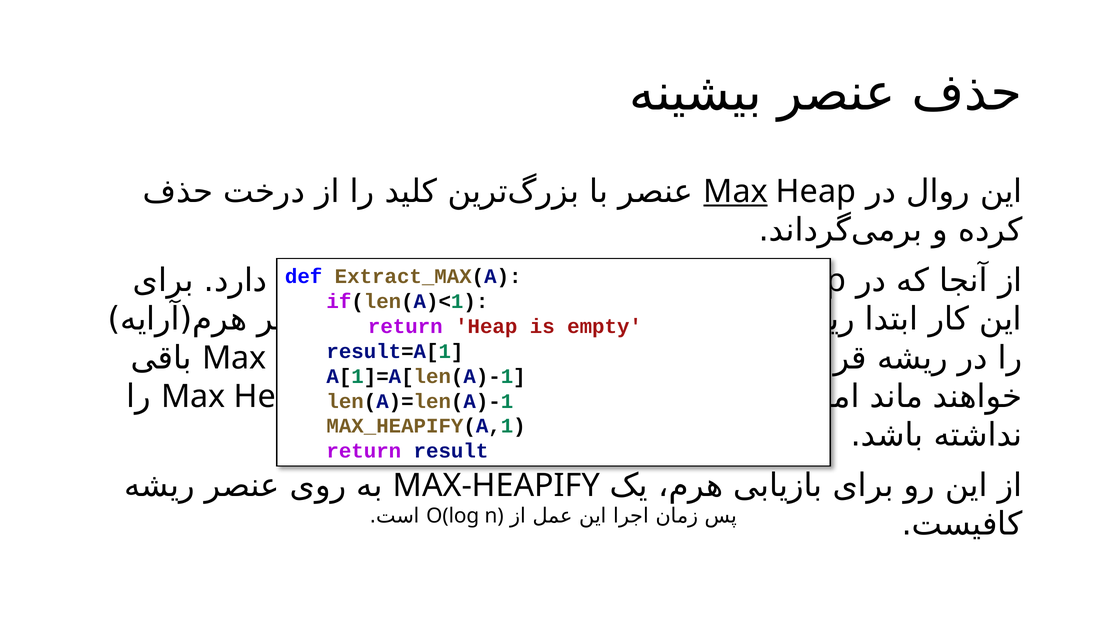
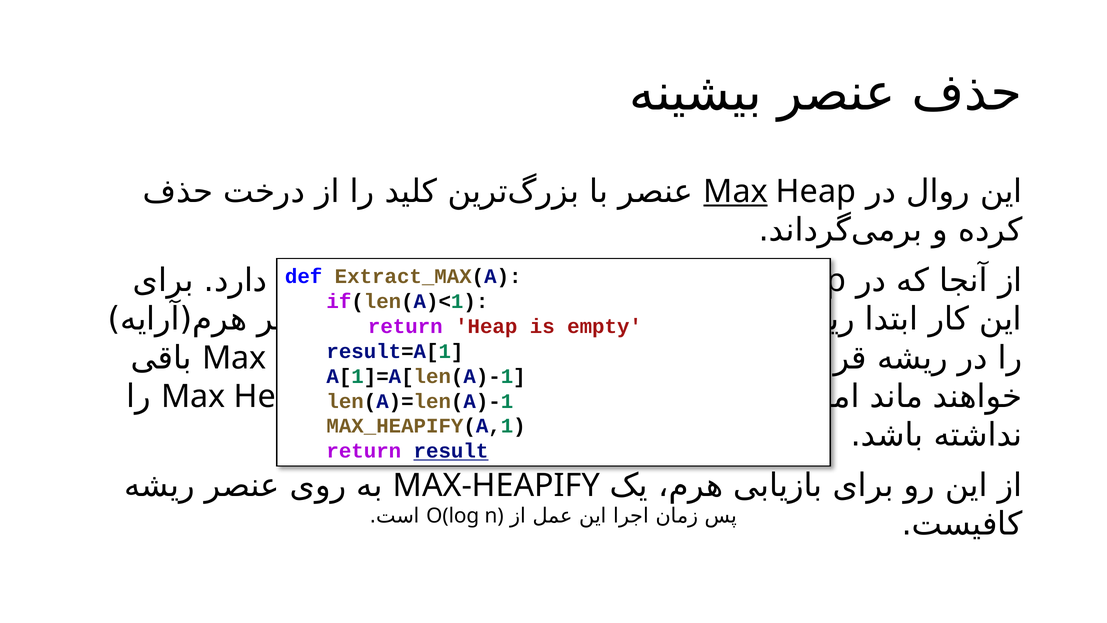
result underline: none -> present
